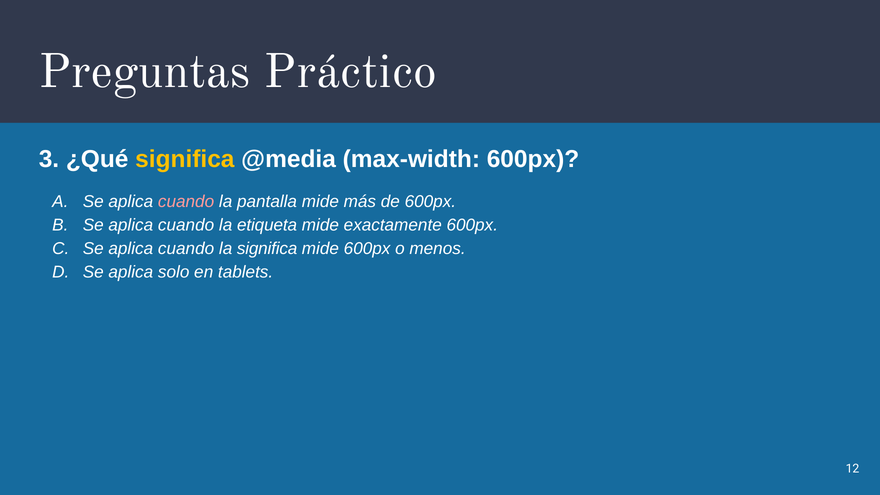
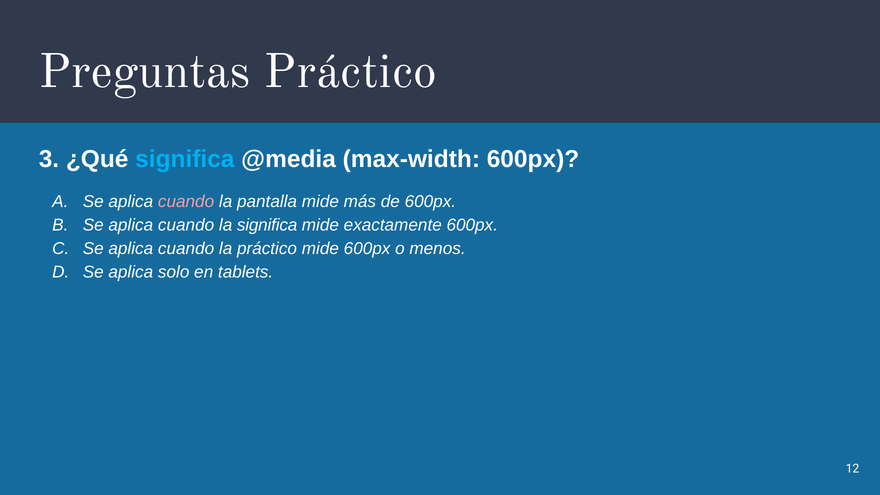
significa at (185, 159) colour: yellow -> light blue
la etiqueta: etiqueta -> significa
la significa: significa -> práctico
